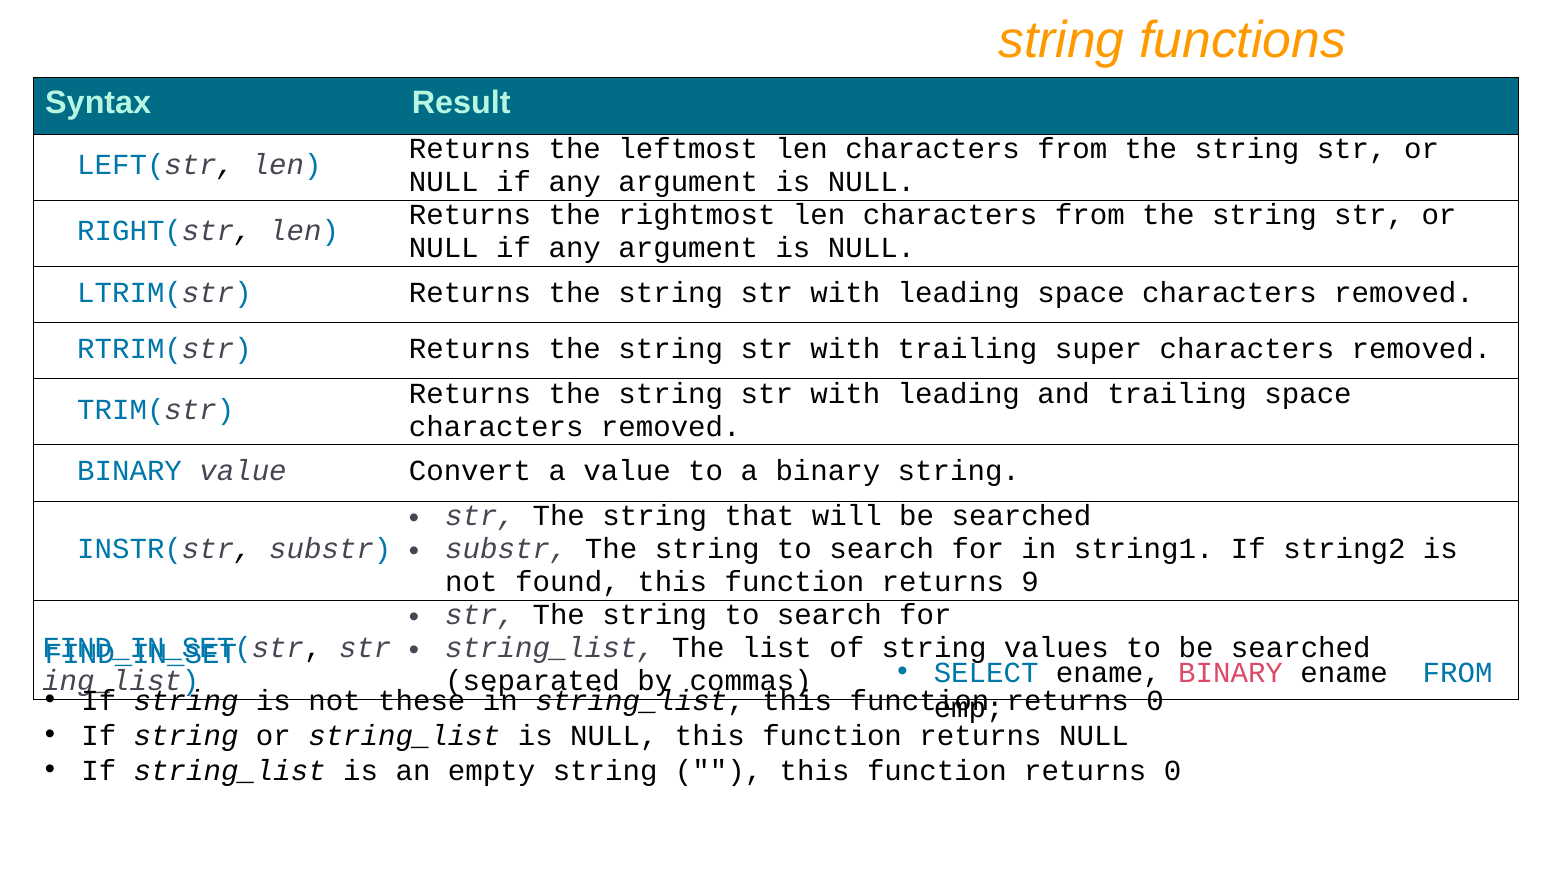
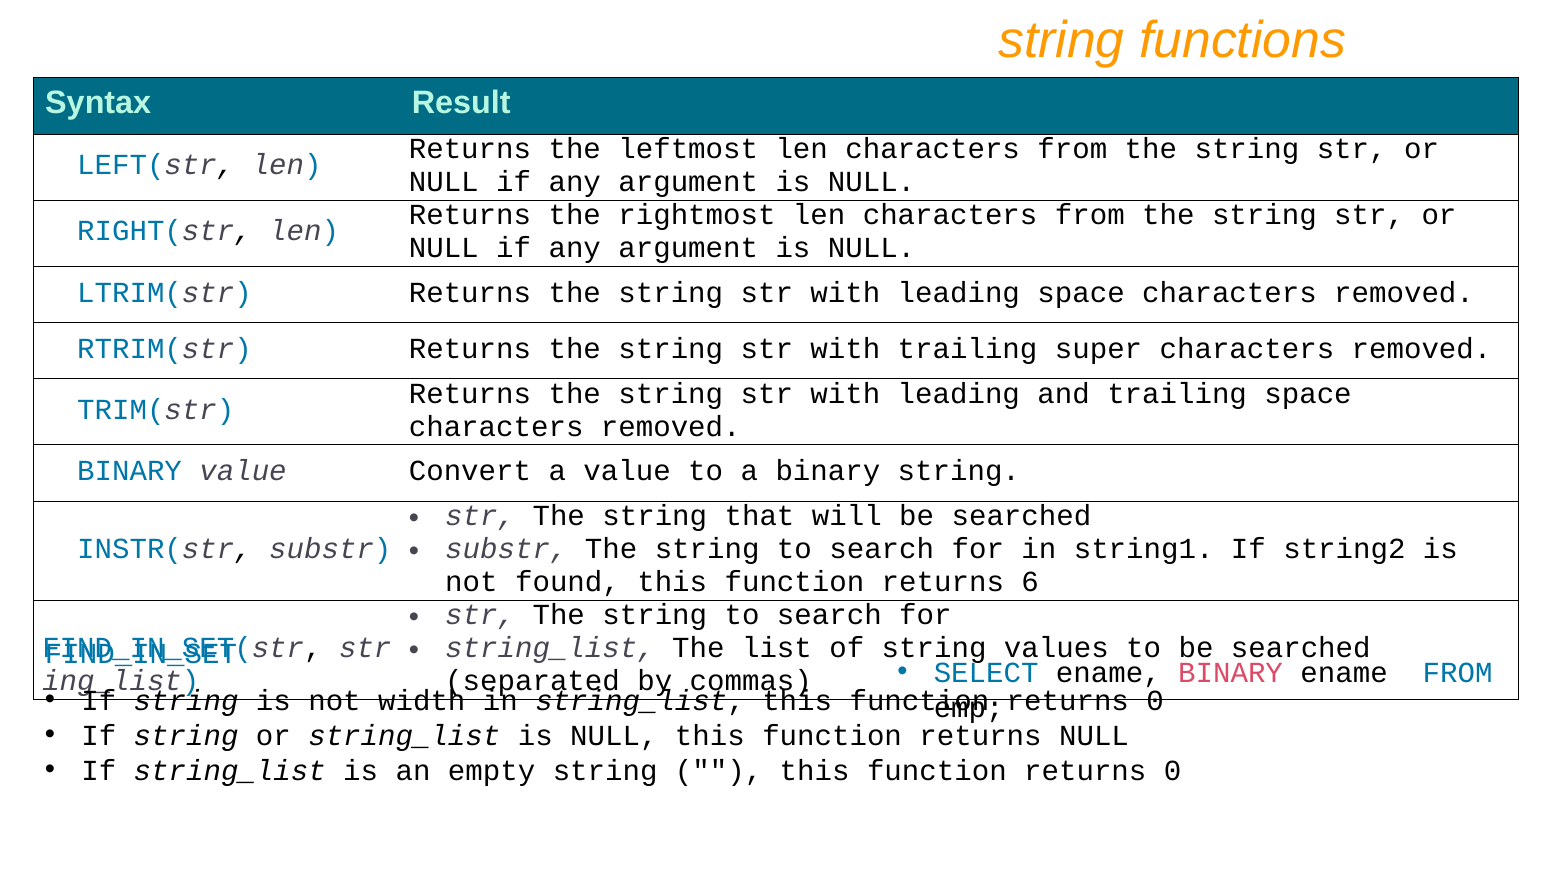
9: 9 -> 6
these: these -> width
